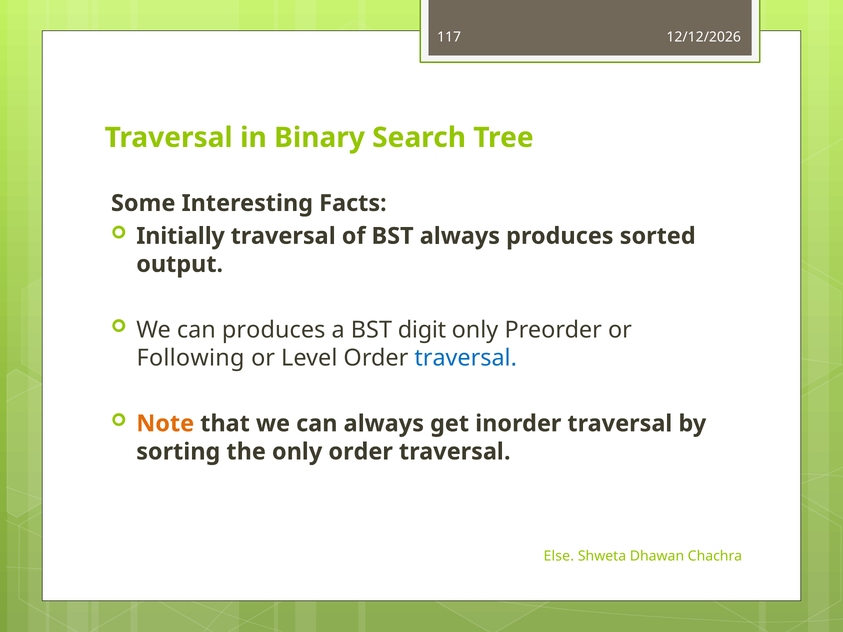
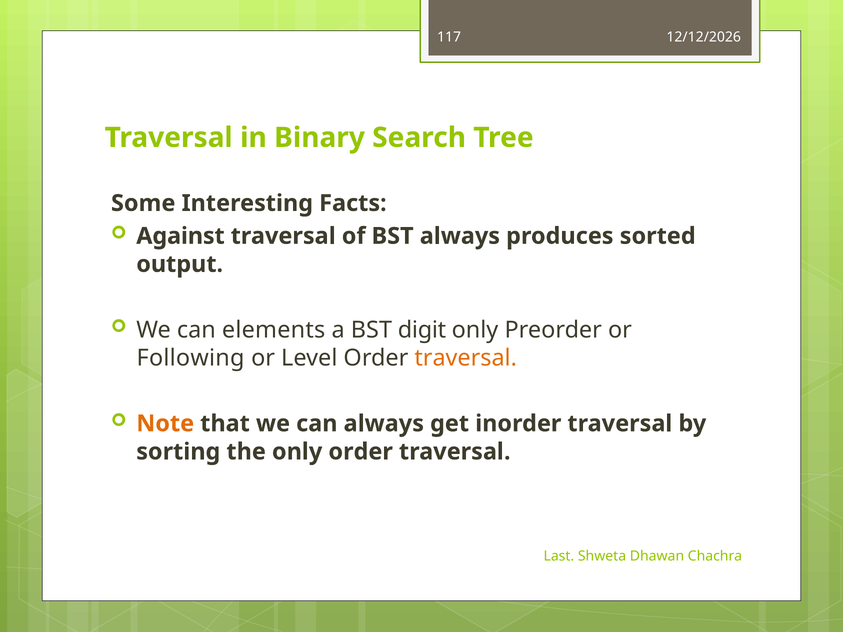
Initially: Initially -> Against
can produces: produces -> elements
traversal at (466, 358) colour: blue -> orange
Else: Else -> Last
